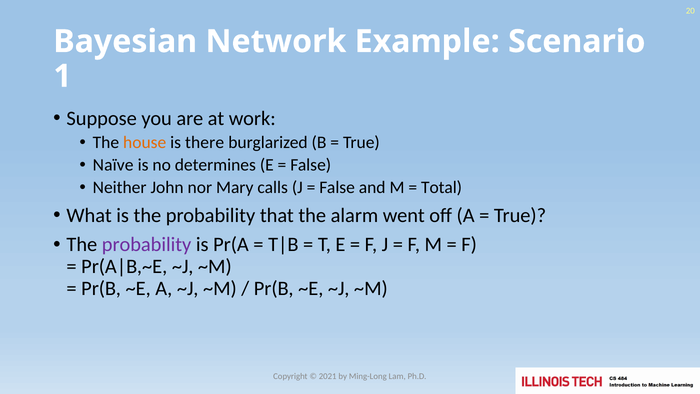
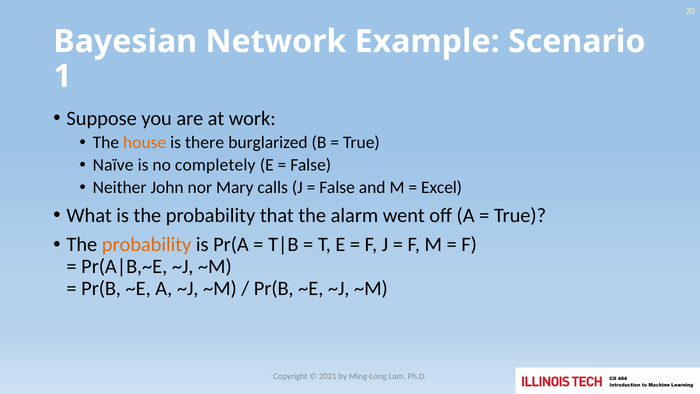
determines: determines -> completely
Total: Total -> Excel
probability at (147, 245) colour: purple -> orange
